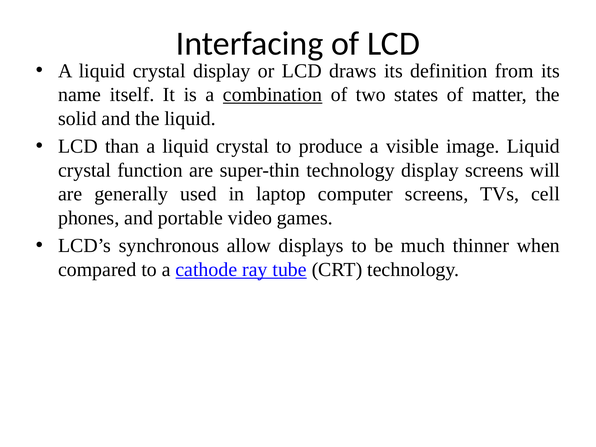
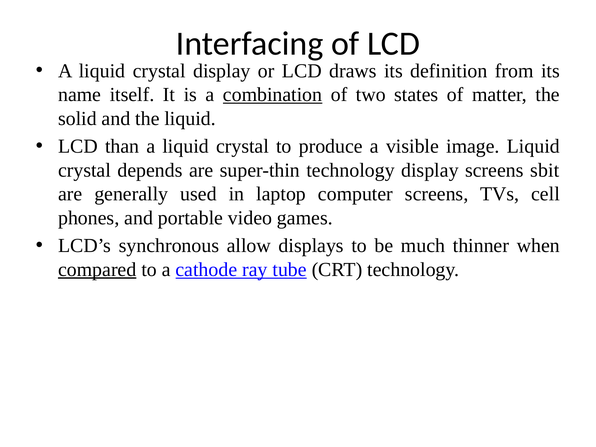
function: function -> depends
will: will -> sbit
compared underline: none -> present
